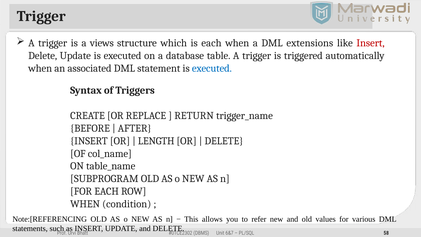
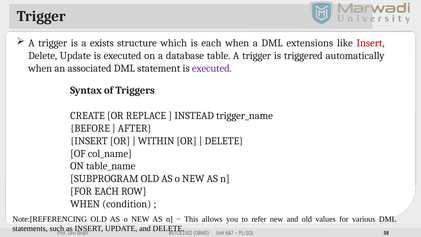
views: views -> exists
executed at (212, 68) colour: blue -> purple
RETURN: RETURN -> INSTEAD
LENGTH: LENGTH -> WITHIN
